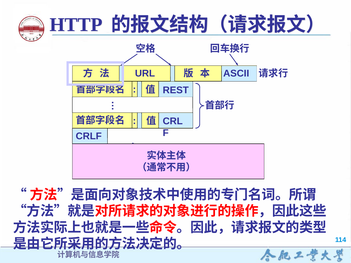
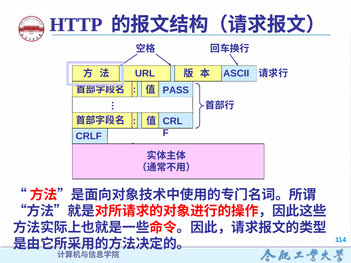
REST: REST -> PASS
